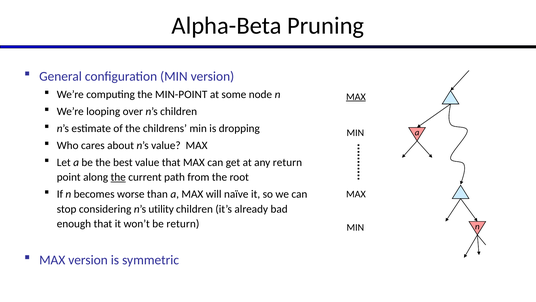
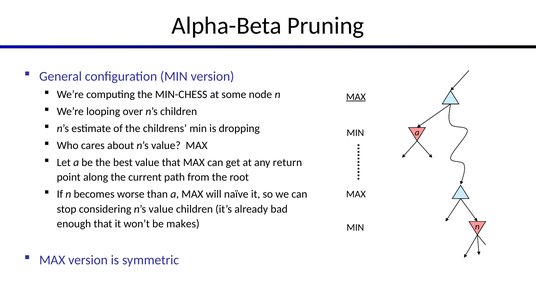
MIN-POINT: MIN-POINT -> MIN-CHESS
the at (118, 177) underline: present -> none
considering n’s utility: utility -> value
be return: return -> makes
